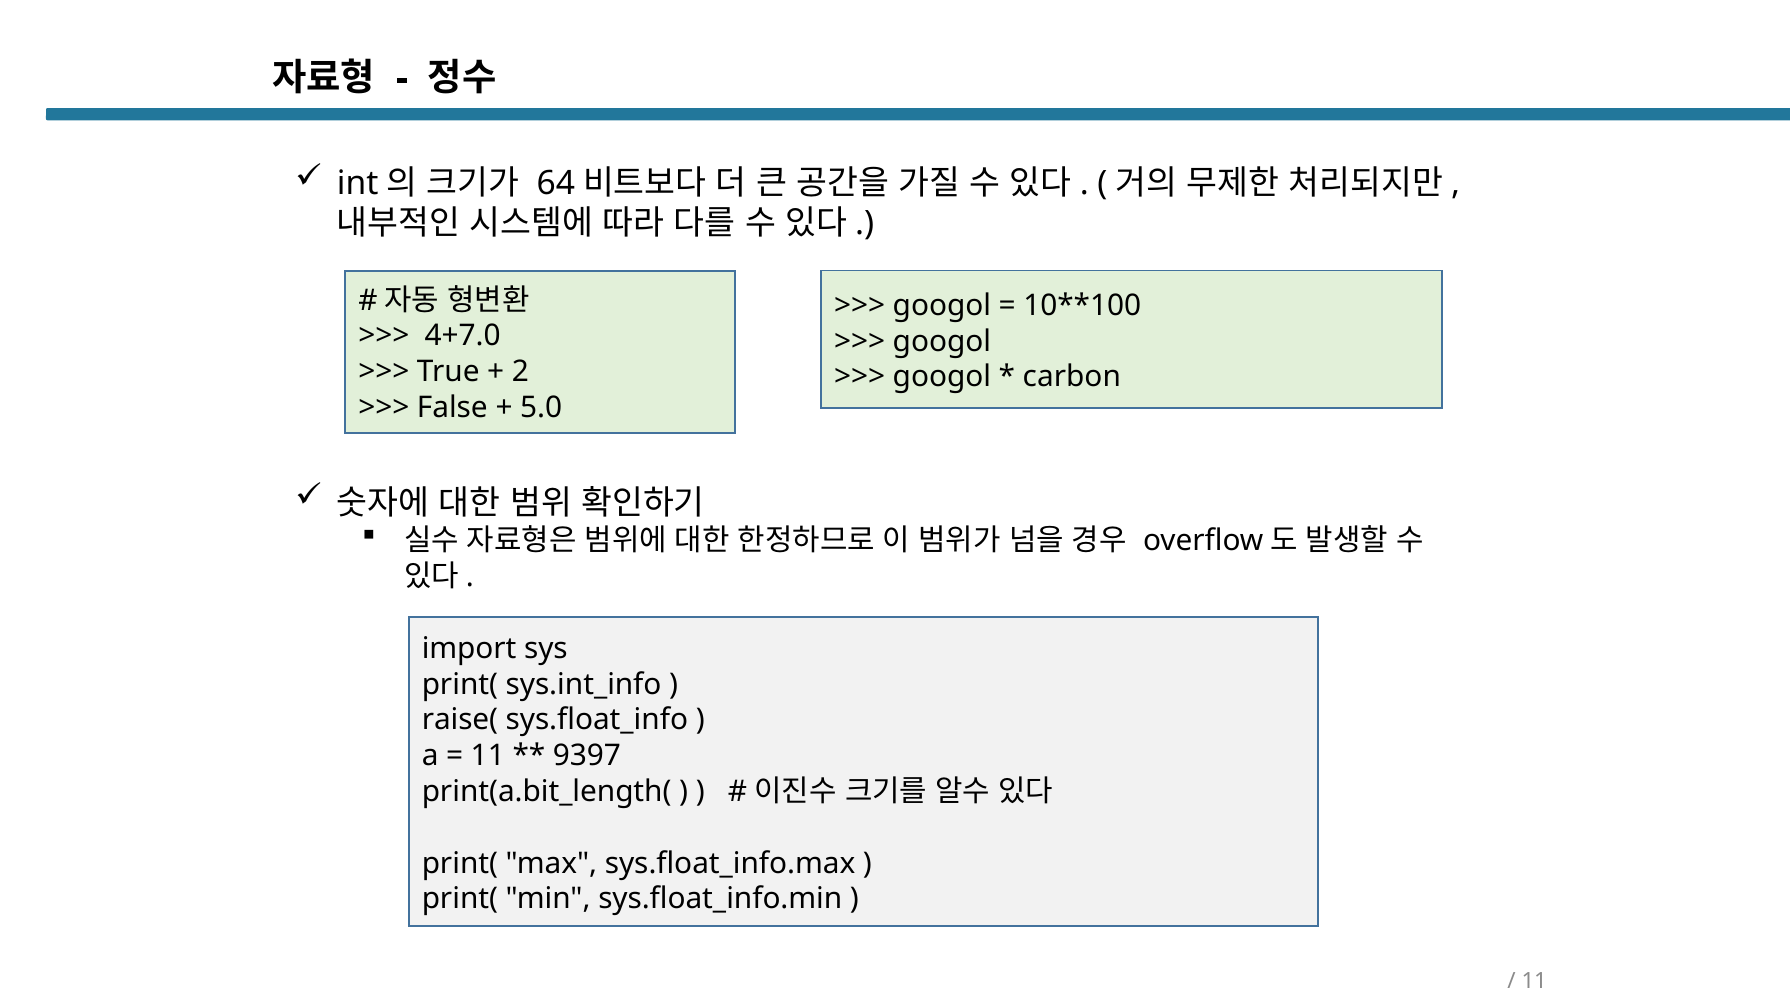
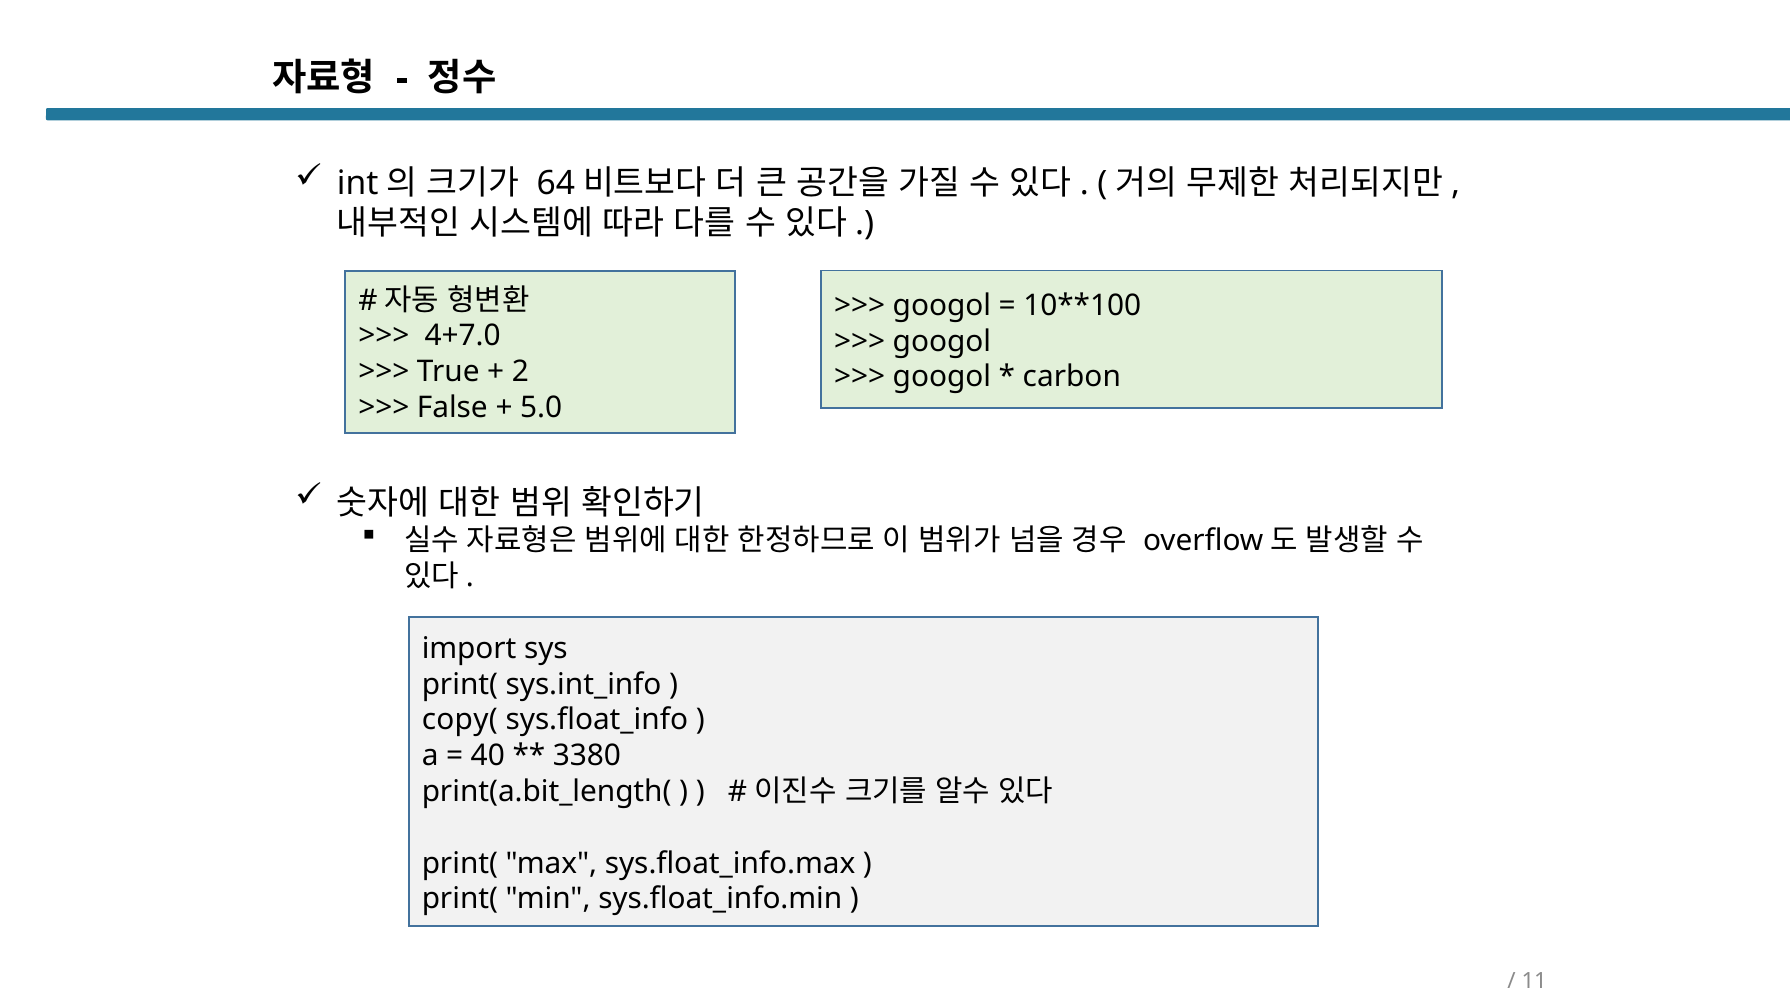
raise(: raise( -> copy(
11 at (488, 756): 11 -> 40
9397: 9397 -> 3380
